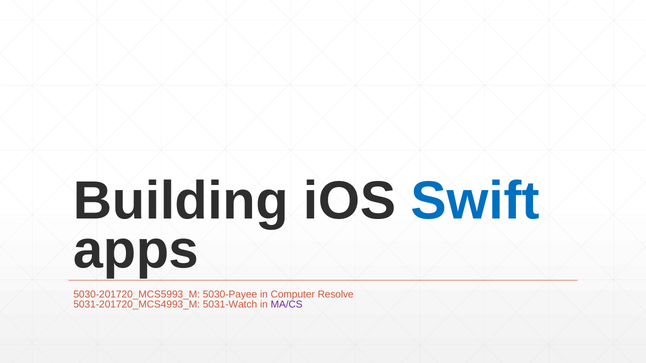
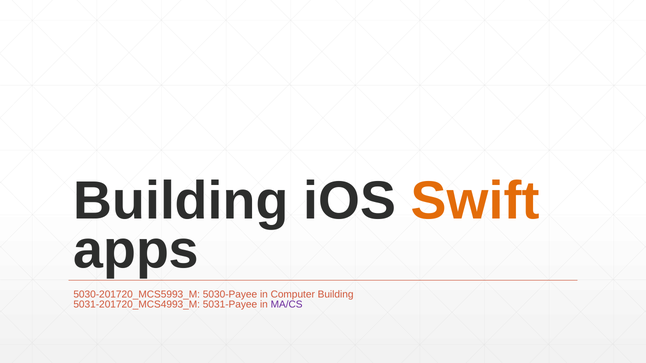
Swift colour: blue -> orange
Computer Resolve: Resolve -> Building
5031-Watch: 5031-Watch -> 5031-Payee
